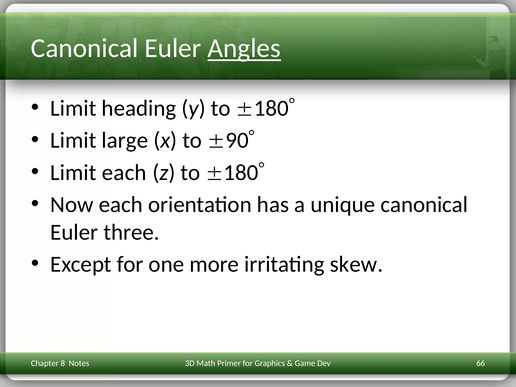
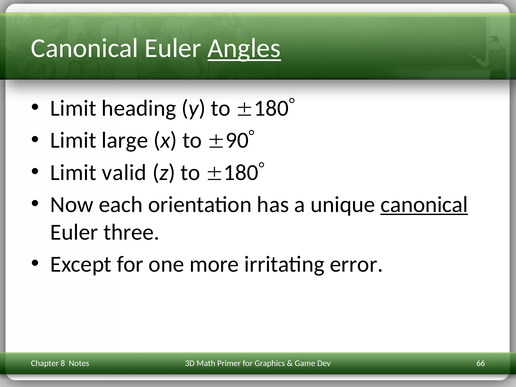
Limit each: each -> valid
canonical at (424, 205) underline: none -> present
skew: skew -> error
